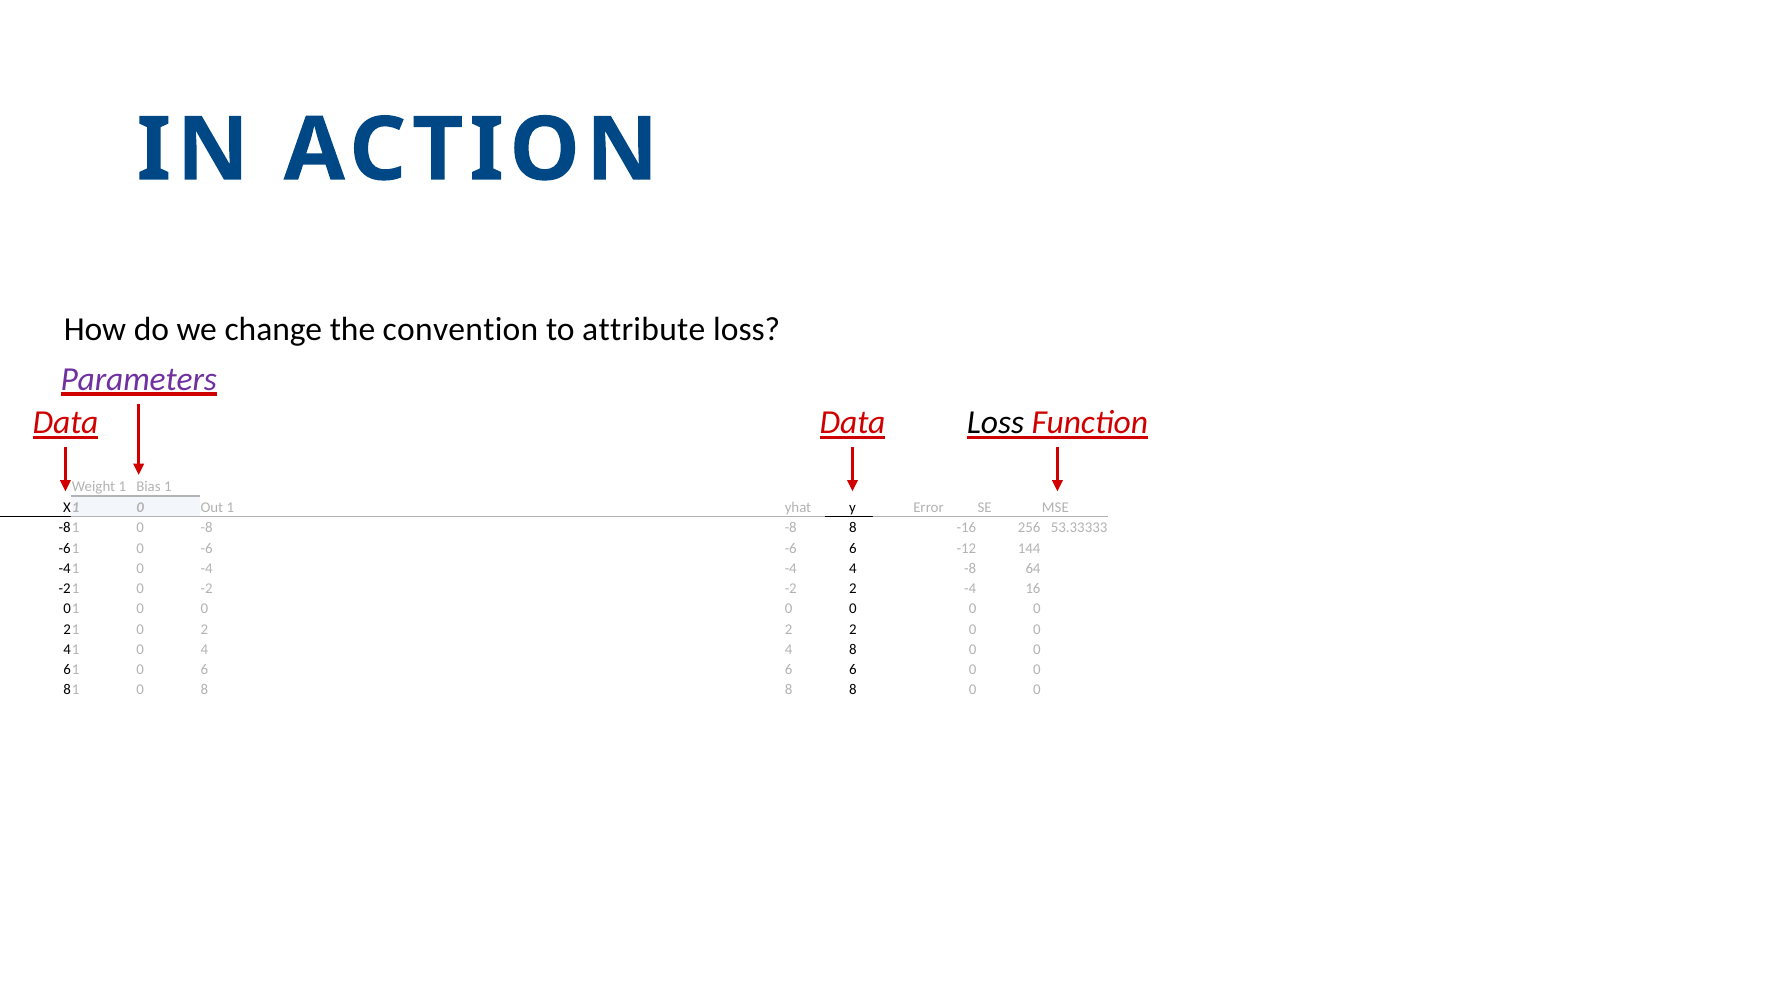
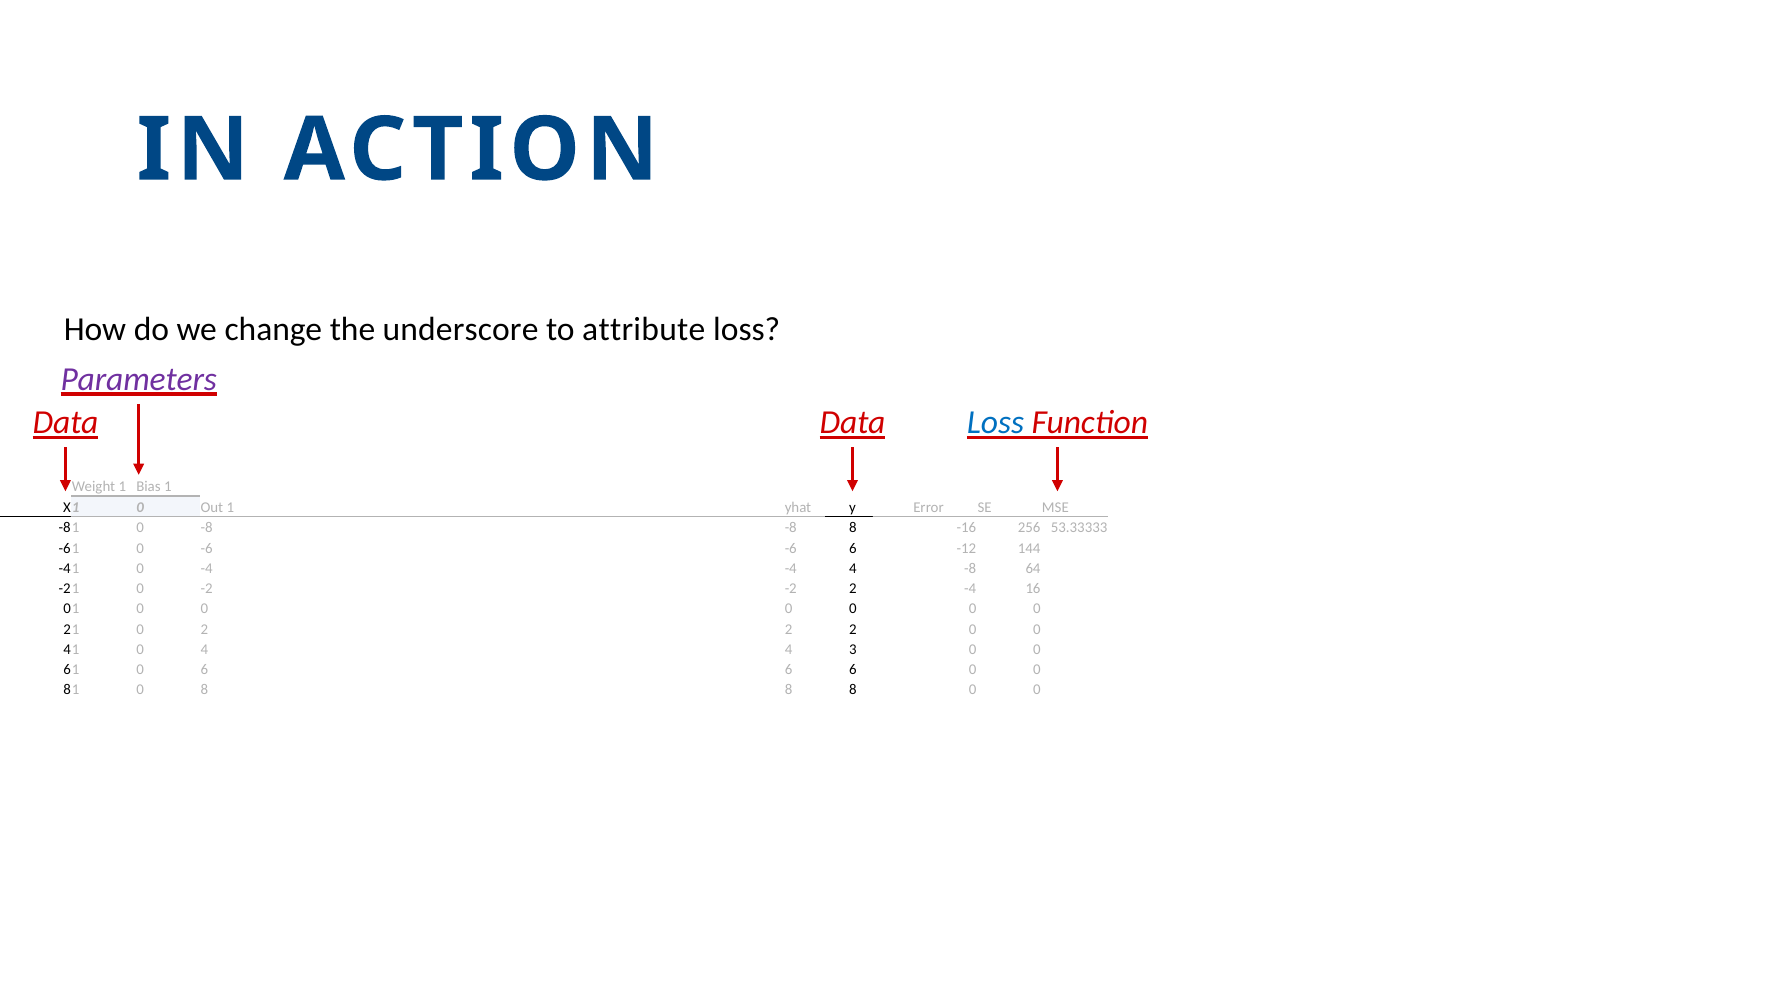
convention: convention -> underscore
Loss at (995, 423) colour: black -> blue
8 at (853, 650): 8 -> 3
